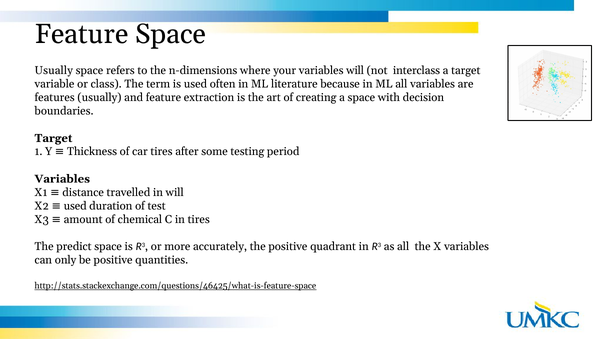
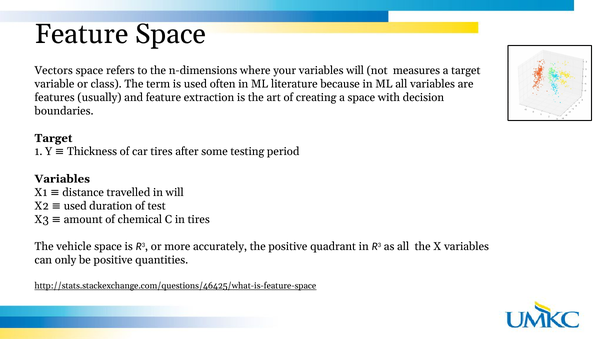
Usually at (54, 70): Usually -> Vectors
interclass: interclass -> measures
predict: predict -> vehicle
